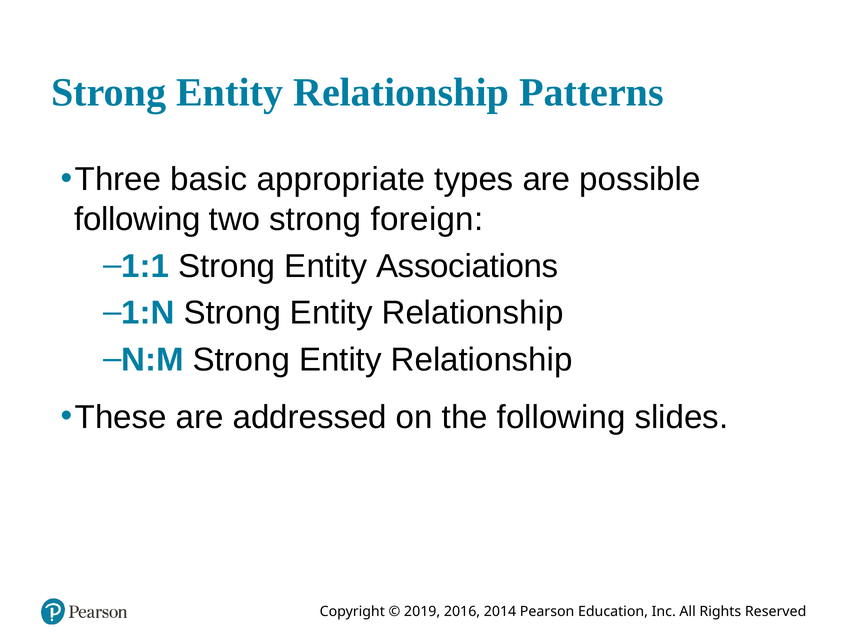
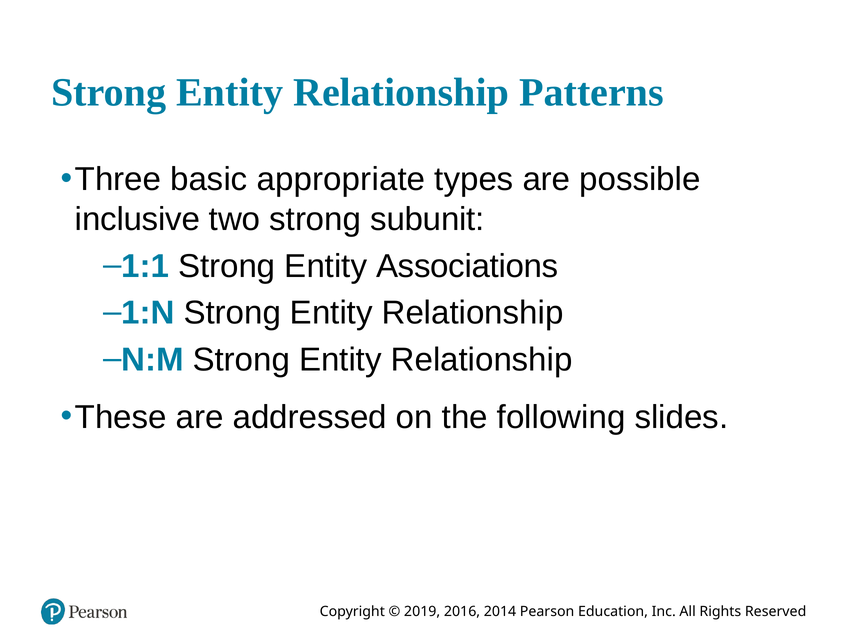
following at (137, 219): following -> inclusive
foreign: foreign -> subunit
